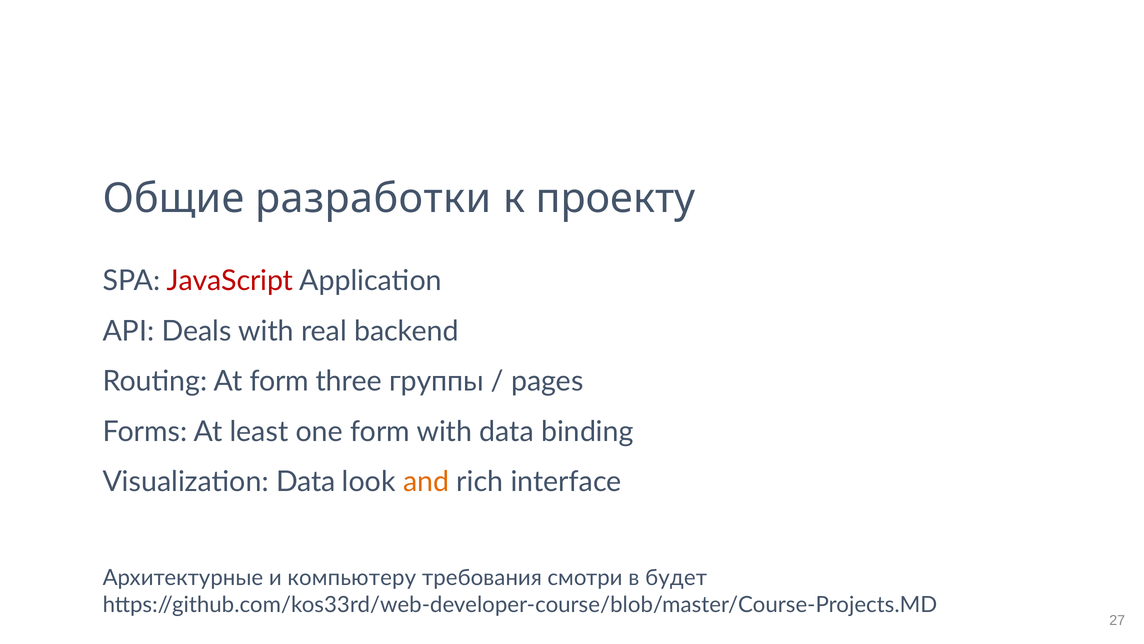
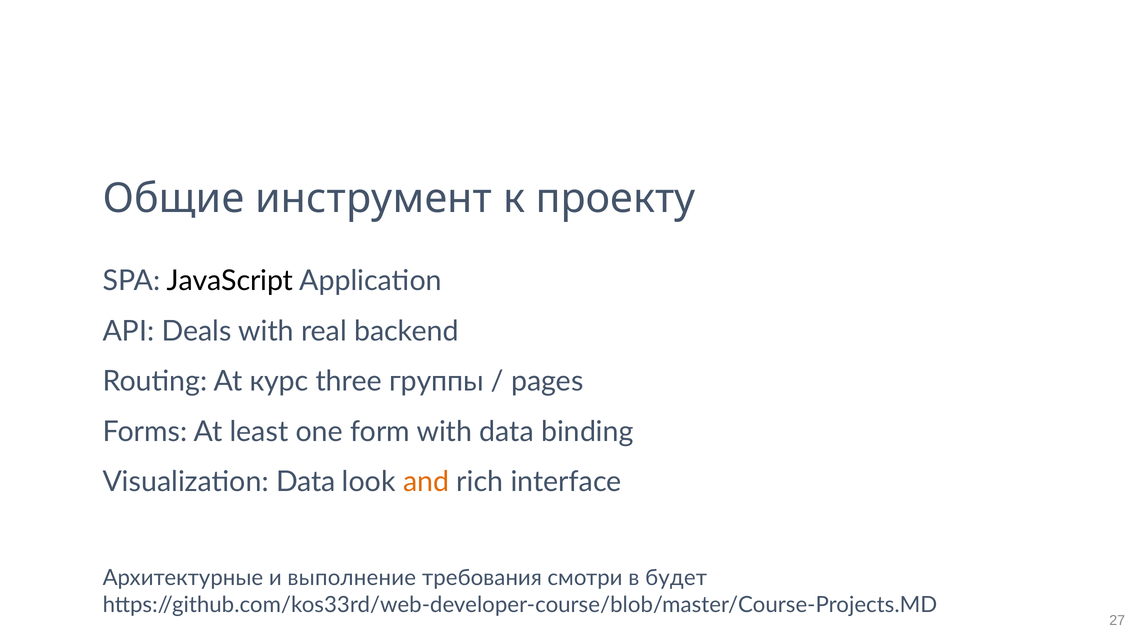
разработки: разработки -> инструмент
JavaScript colour: red -> black
At form: form -> курс
компьютеру: компьютеру -> выполнение
